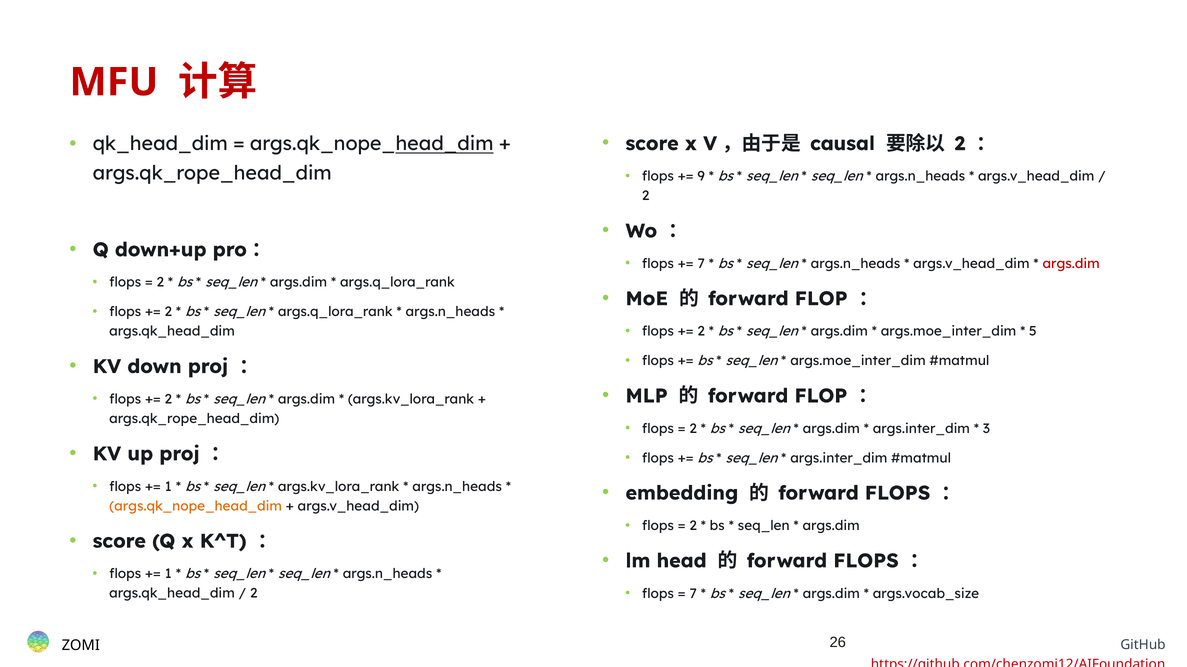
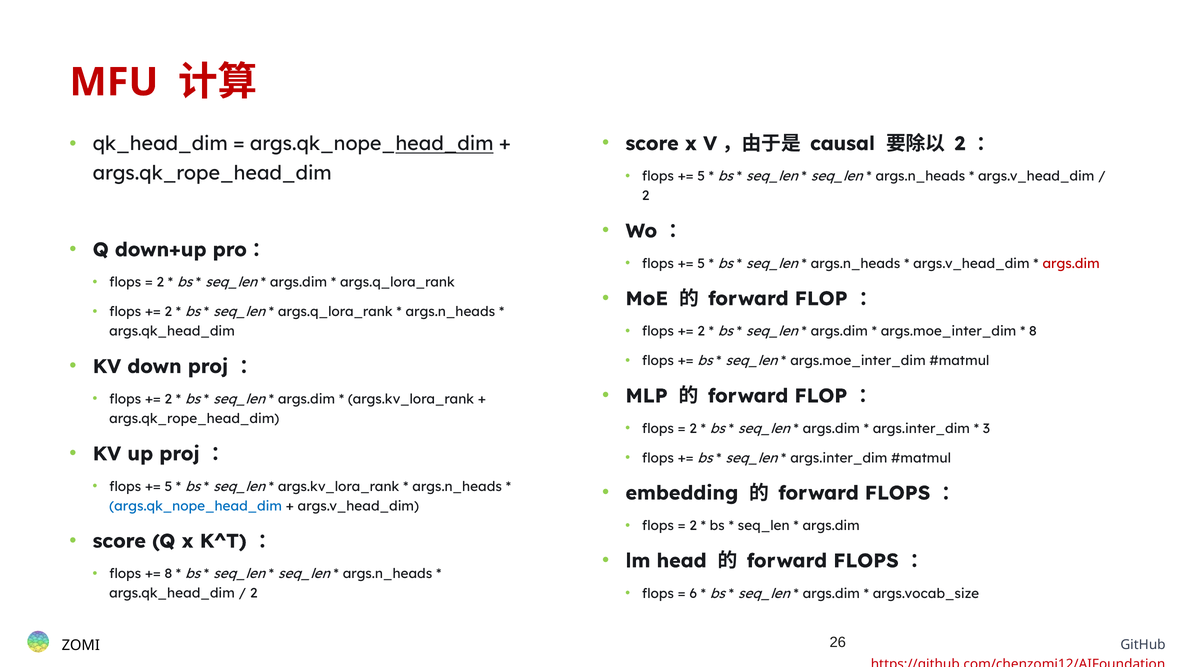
9 at (701, 176): 9 -> 5
7 at (701, 264): 7 -> 5
5 at (1033, 332): 5 -> 8
1 at (168, 487): 1 -> 5
args.qk_nope_head_dim at (196, 506) colour: orange -> blue
1 at (168, 574): 1 -> 8
7 at (693, 594): 7 -> 6
